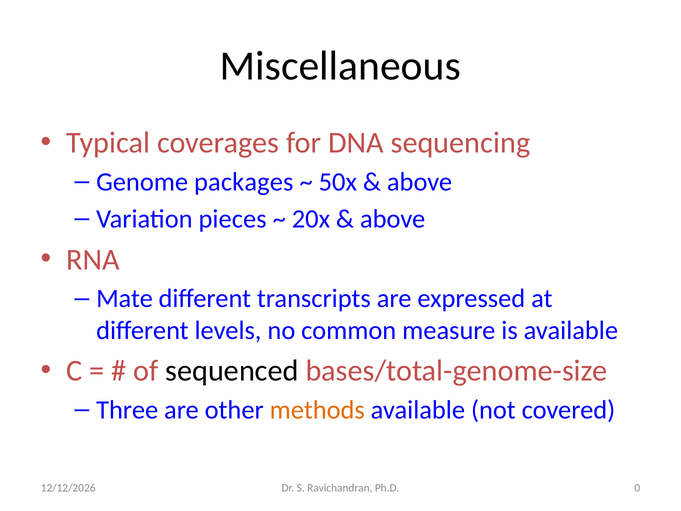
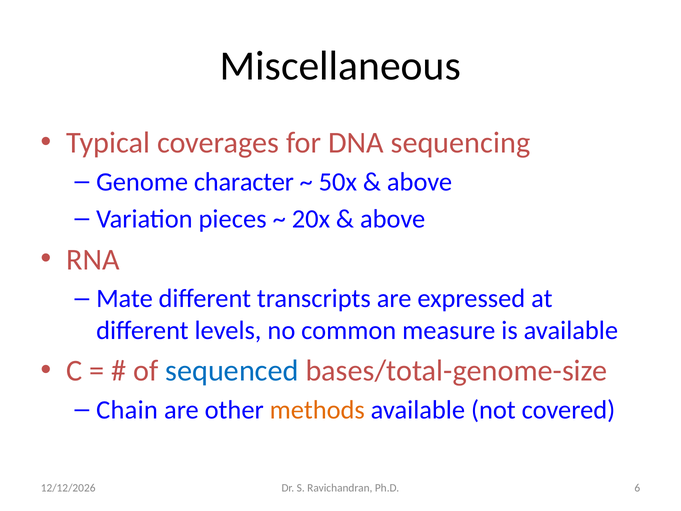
packages: packages -> character
sequenced colour: black -> blue
Three: Three -> Chain
0: 0 -> 6
